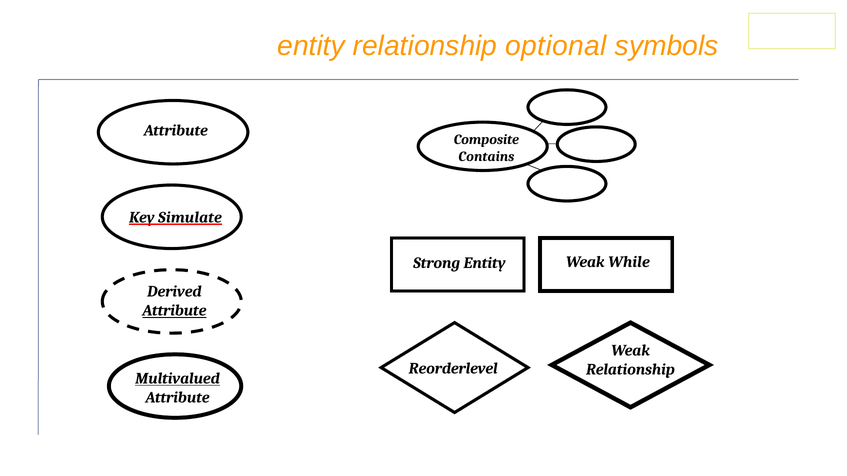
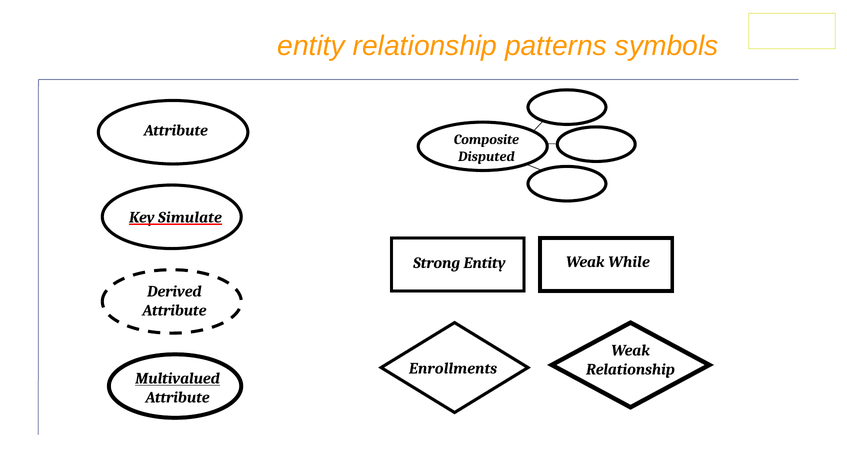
optional: optional -> patterns
Contains: Contains -> Disputed
Attribute at (174, 311) underline: present -> none
Reorderlevel: Reorderlevel -> Enrollments
